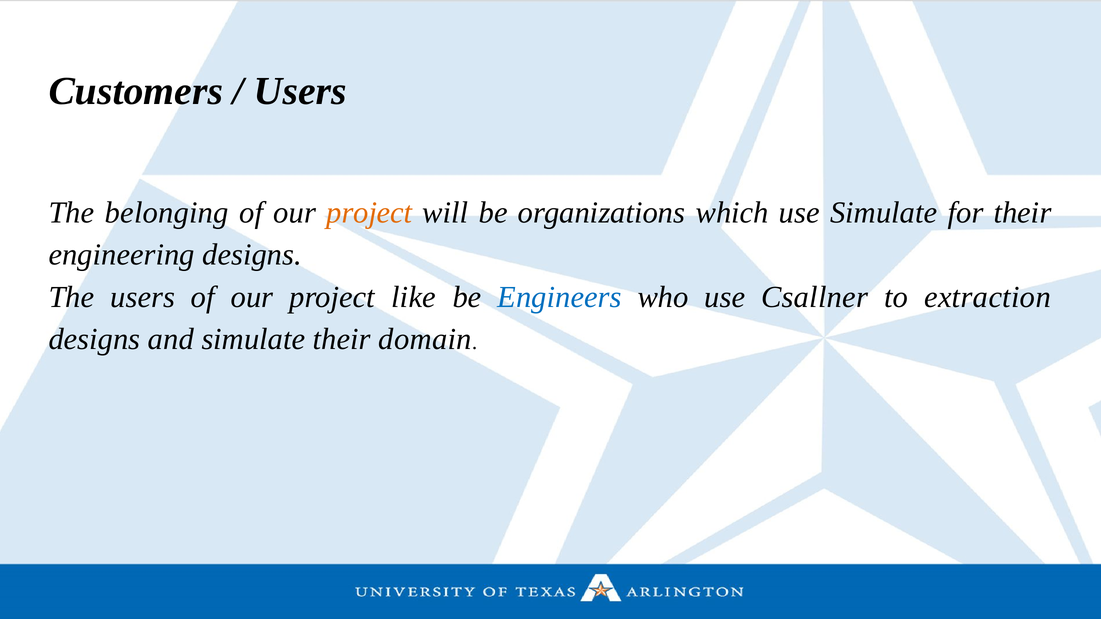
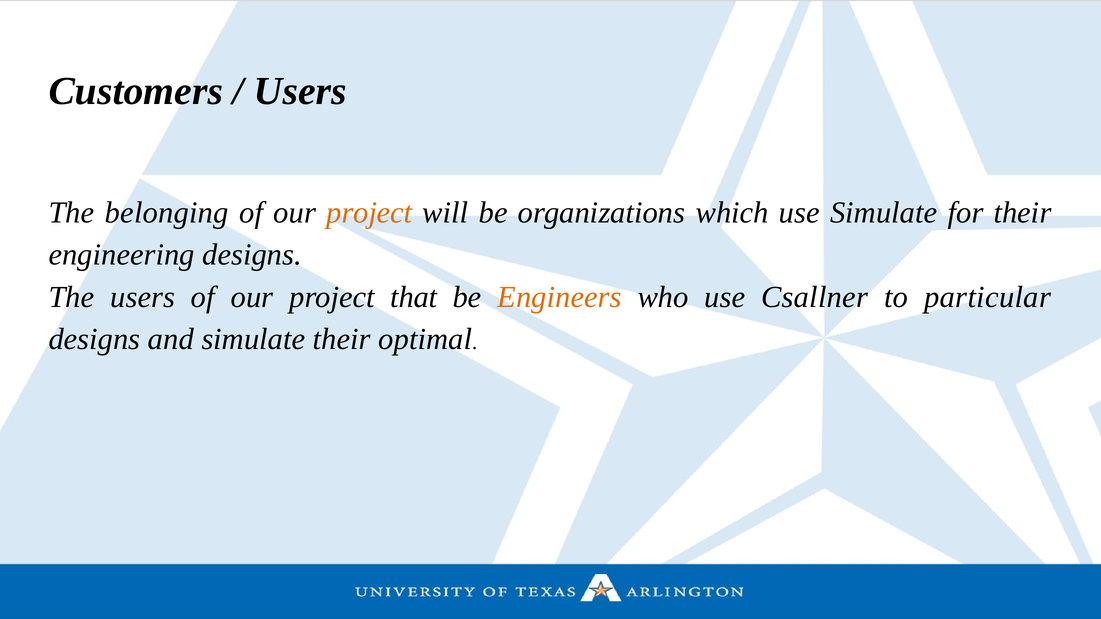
like: like -> that
Engineers colour: blue -> orange
extraction: extraction -> particular
domain: domain -> optimal
